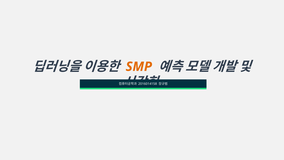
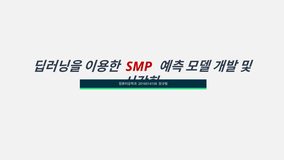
SMP colour: orange -> red
